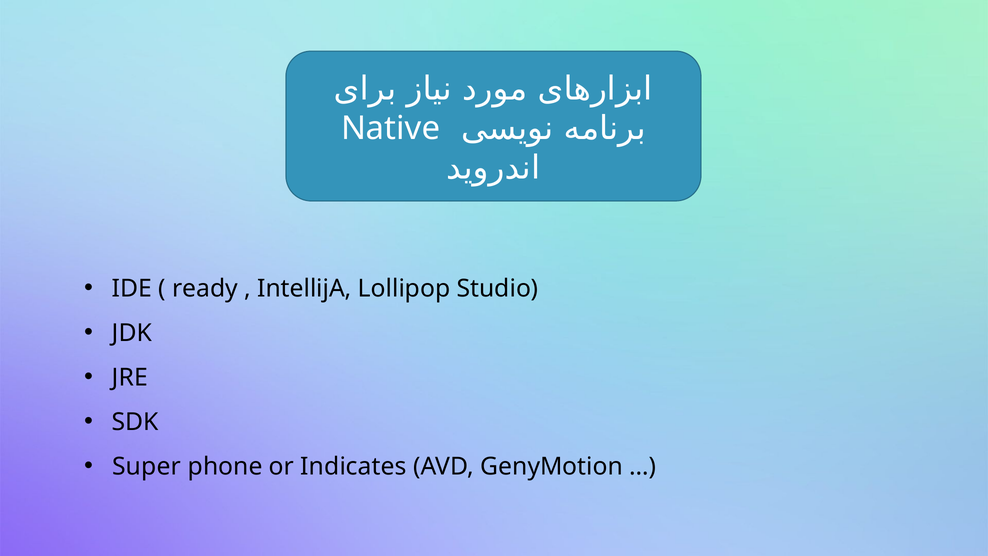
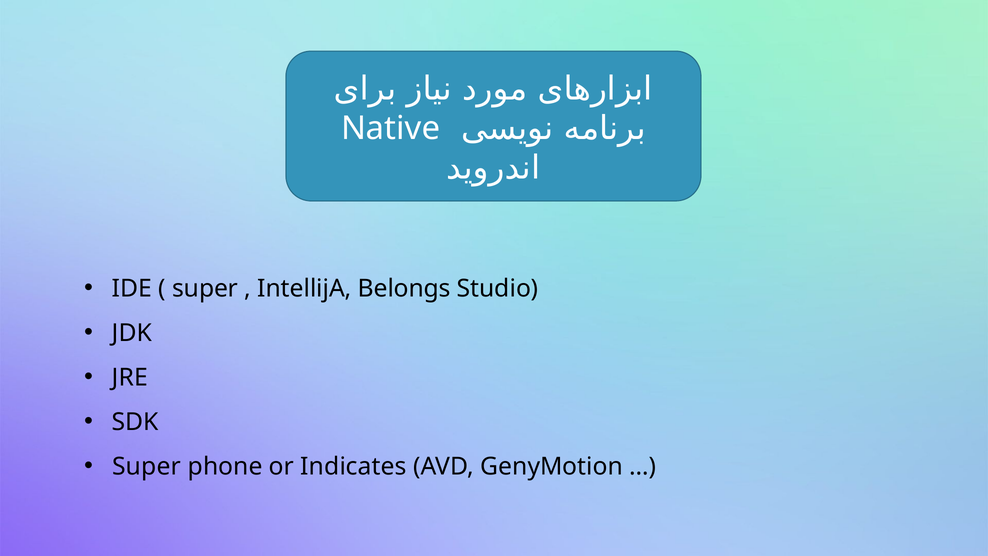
ready at (205, 288): ready -> super
Lollipop: Lollipop -> Belongs
